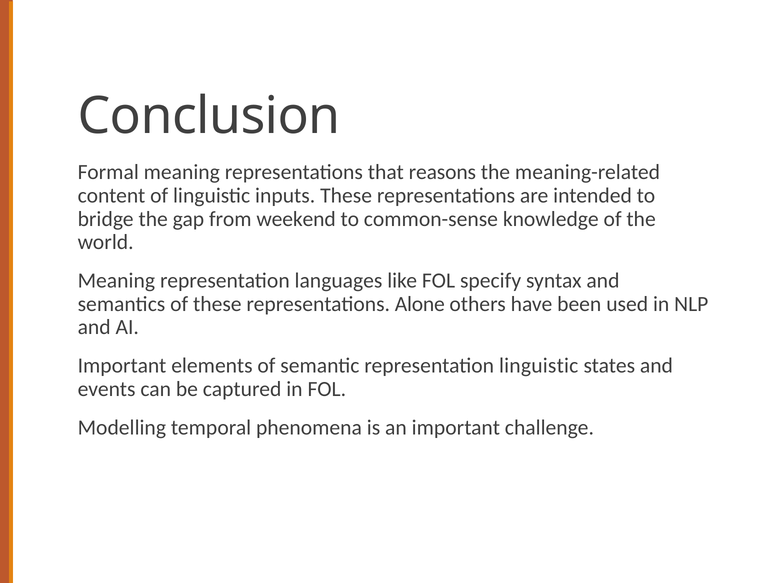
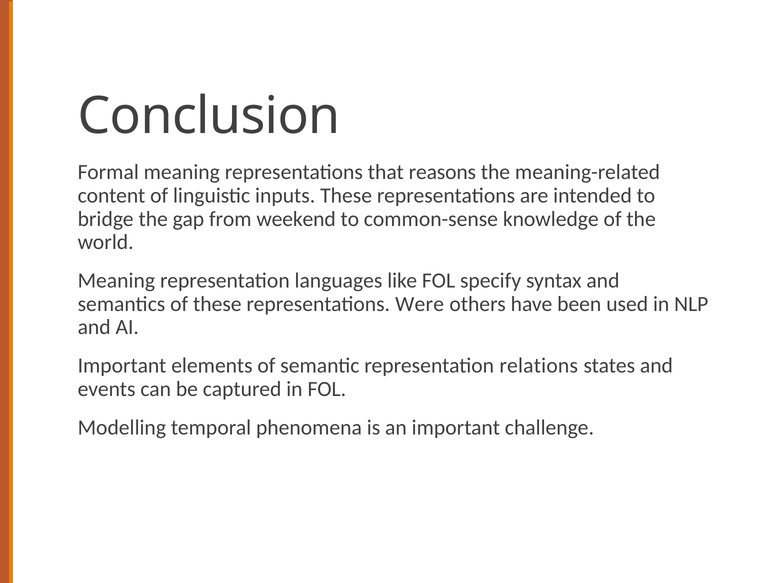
Alone: Alone -> Were
representation linguistic: linguistic -> relations
